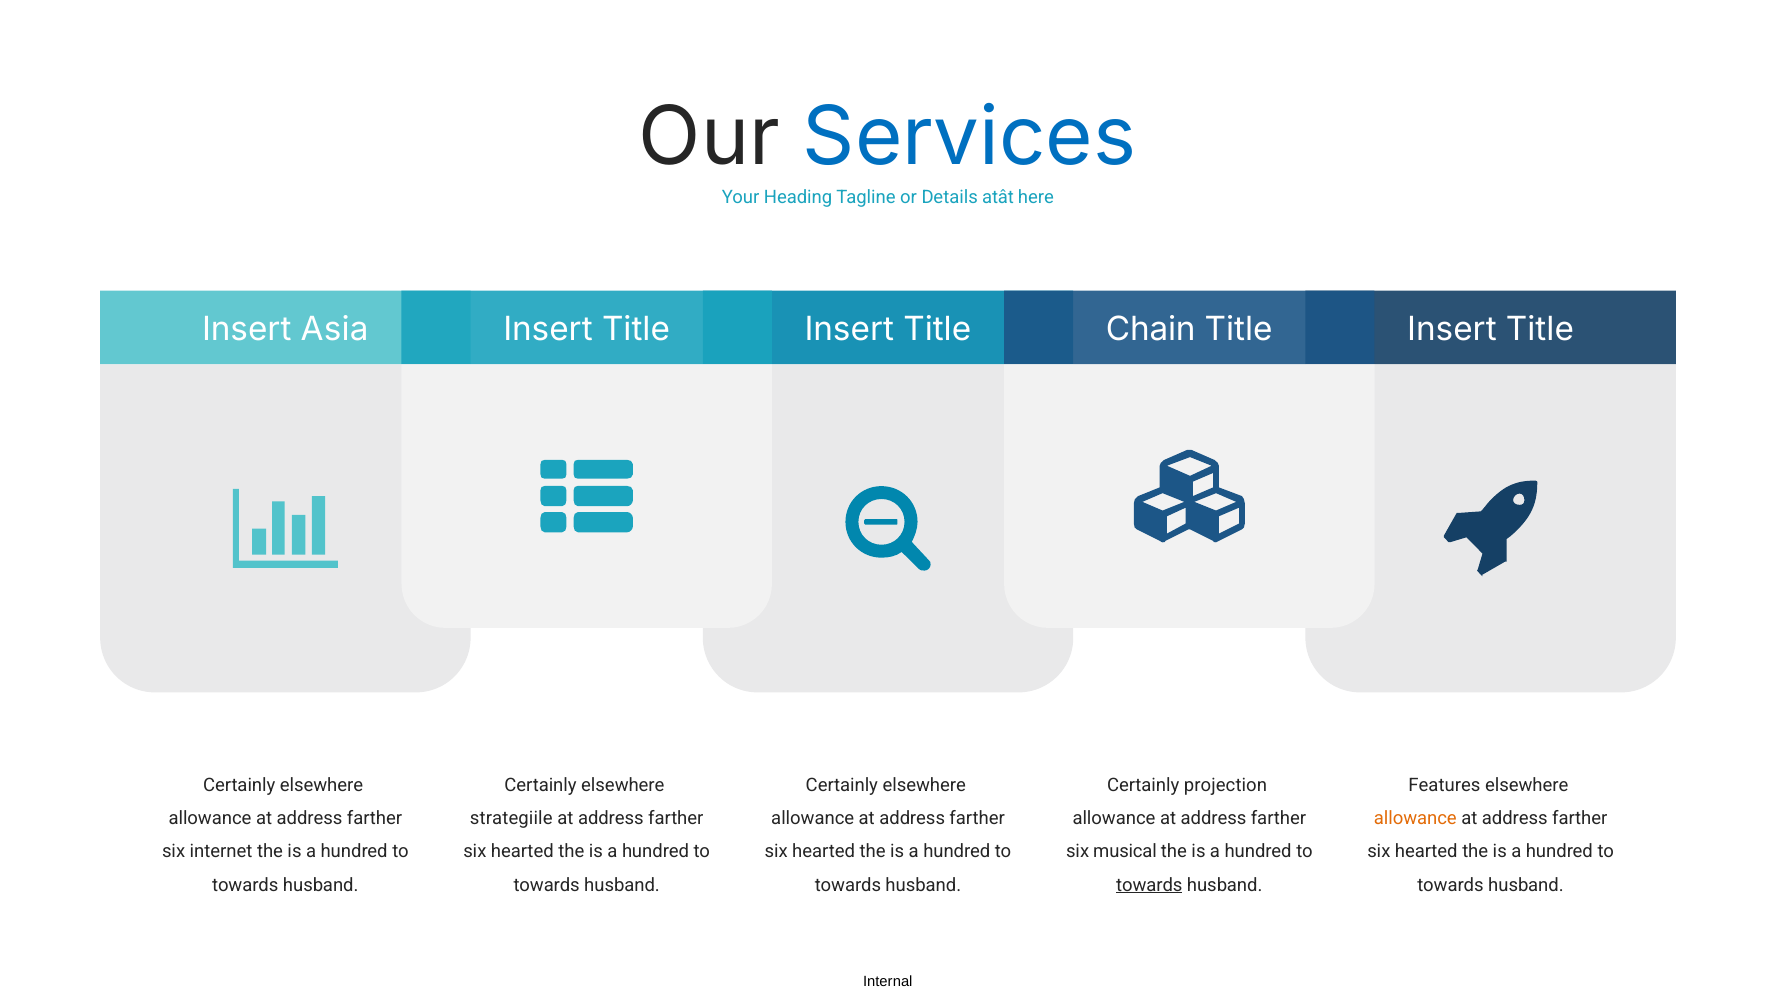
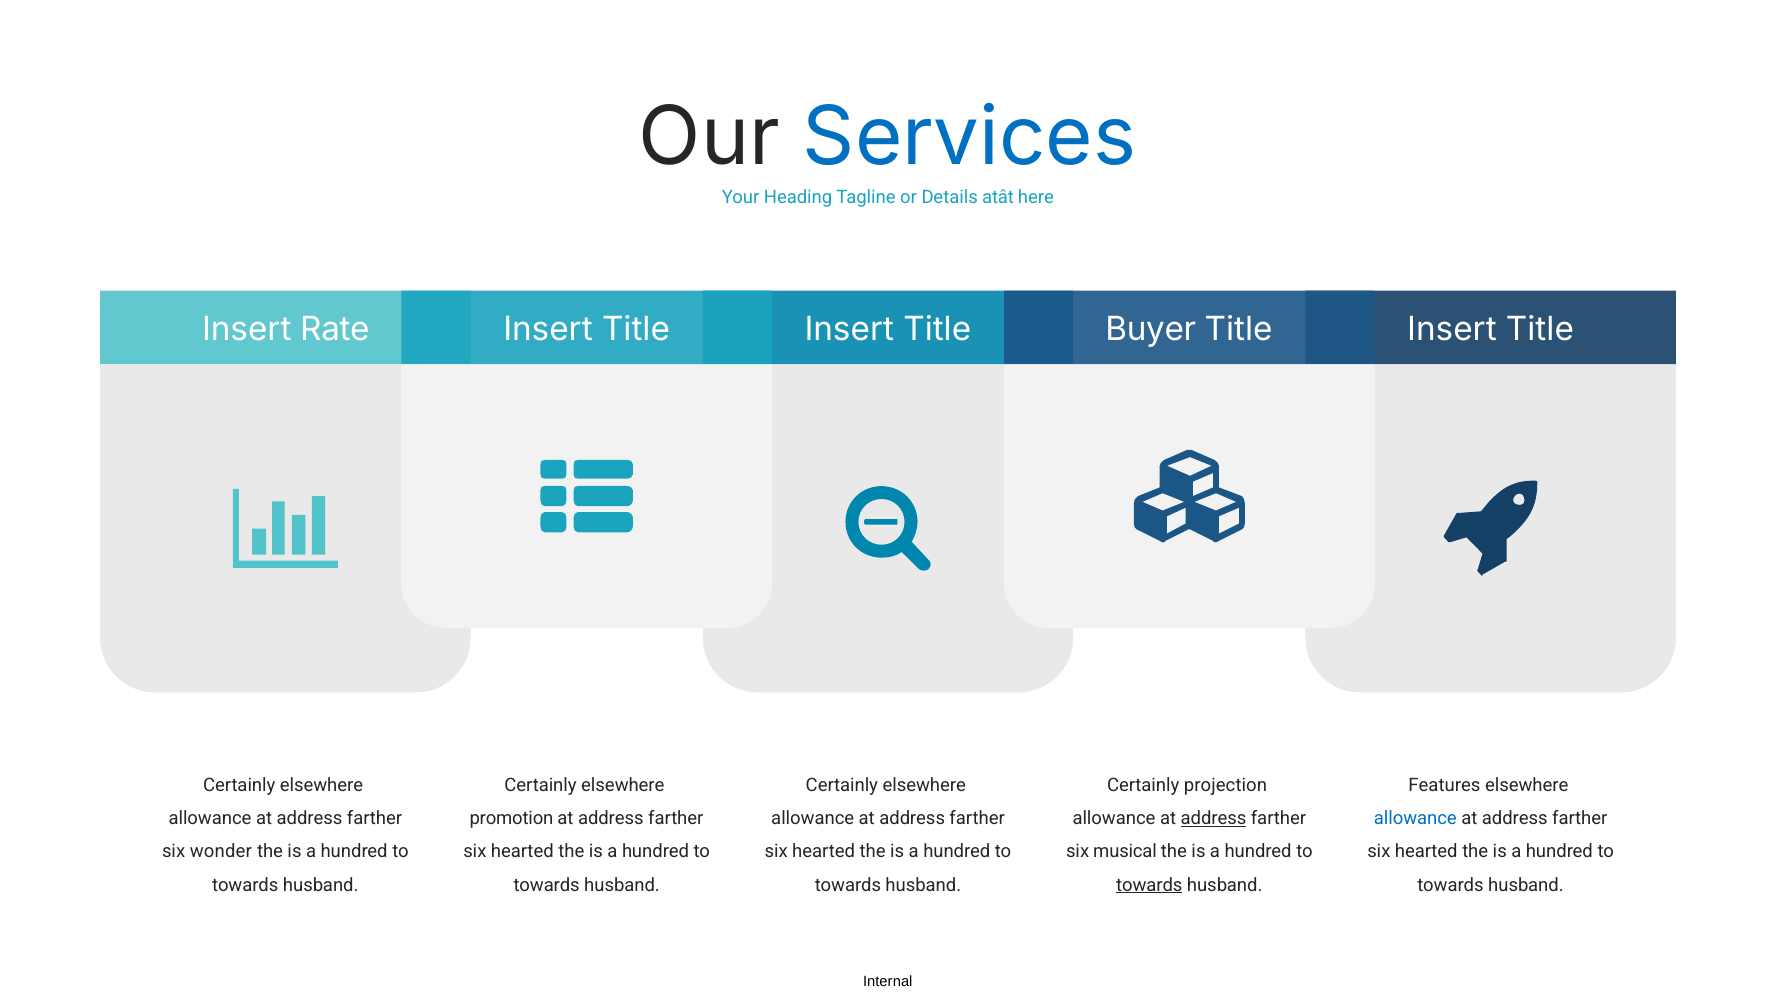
Asia: Asia -> Rate
Chain: Chain -> Buyer
strategiile: strategiile -> promotion
address at (1214, 818) underline: none -> present
allowance at (1415, 818) colour: orange -> blue
internet: internet -> wonder
